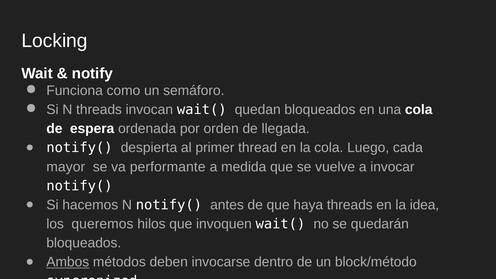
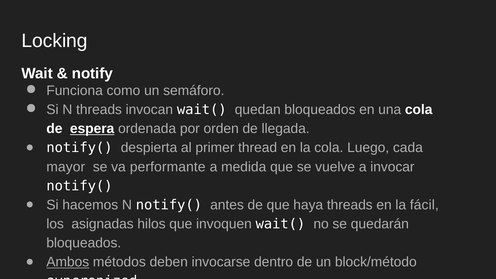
espera underline: none -> present
idea: idea -> fácil
queremos: queremos -> asignadas
